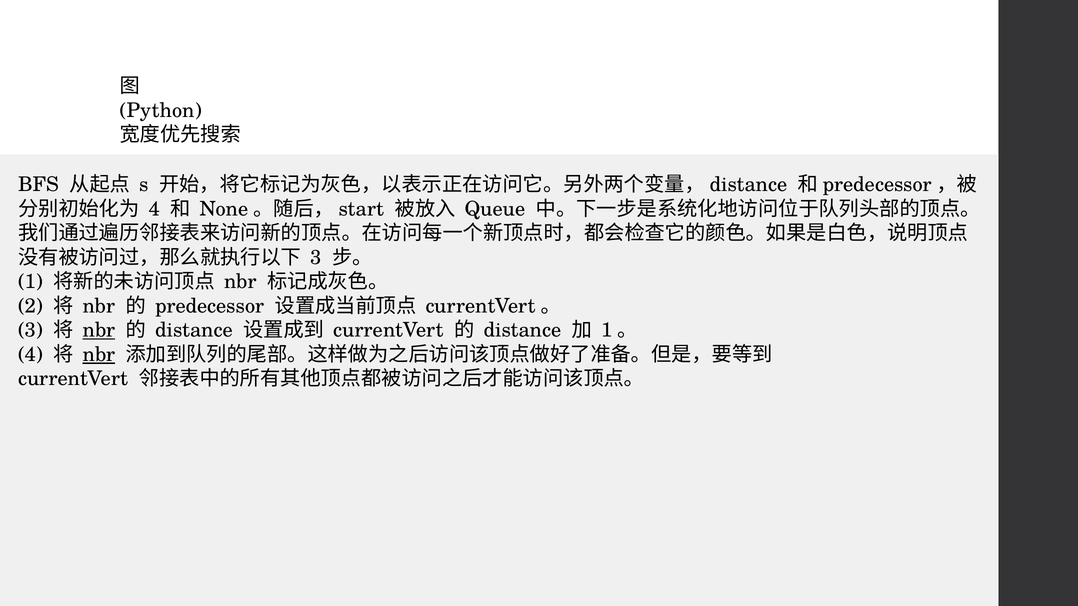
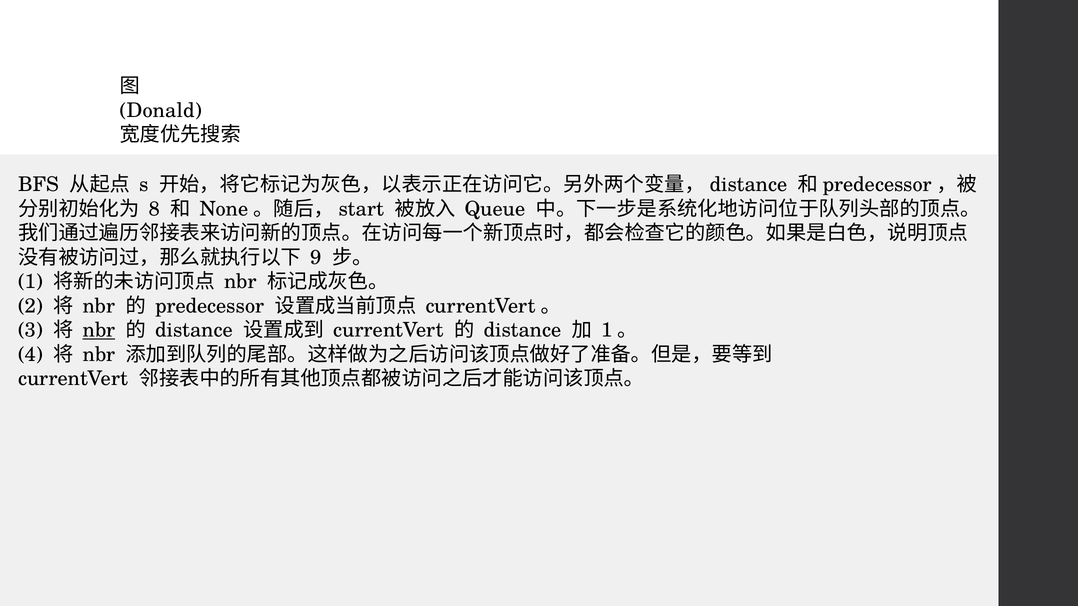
Python: Python -> Donald
4 at (154, 209): 4 -> 8
3 at (316, 258): 3 -> 9
nbr at (99, 355) underline: present -> none
